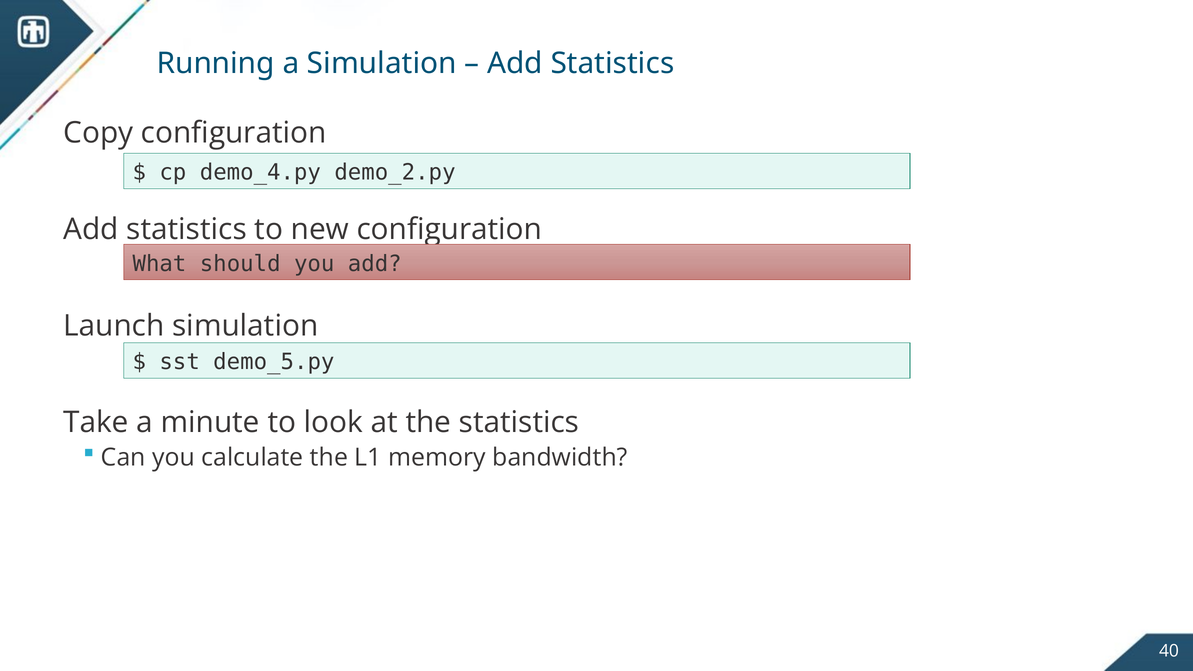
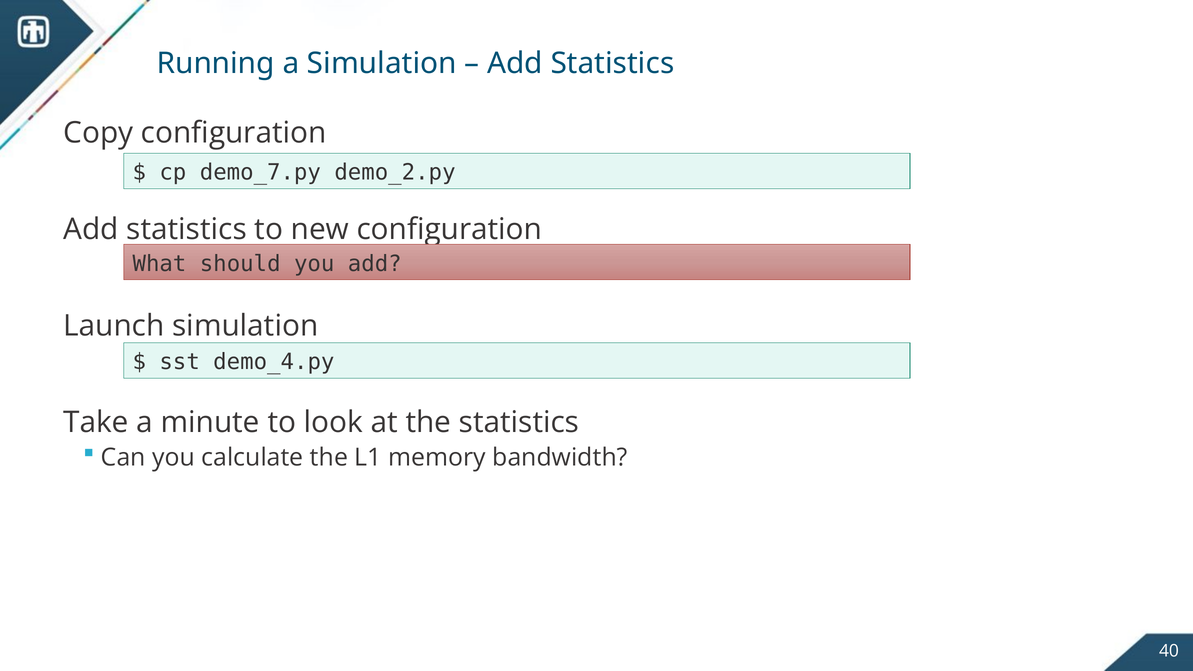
demo_4.py: demo_4.py -> demo_7.py
demo_5.py: demo_5.py -> demo_4.py
